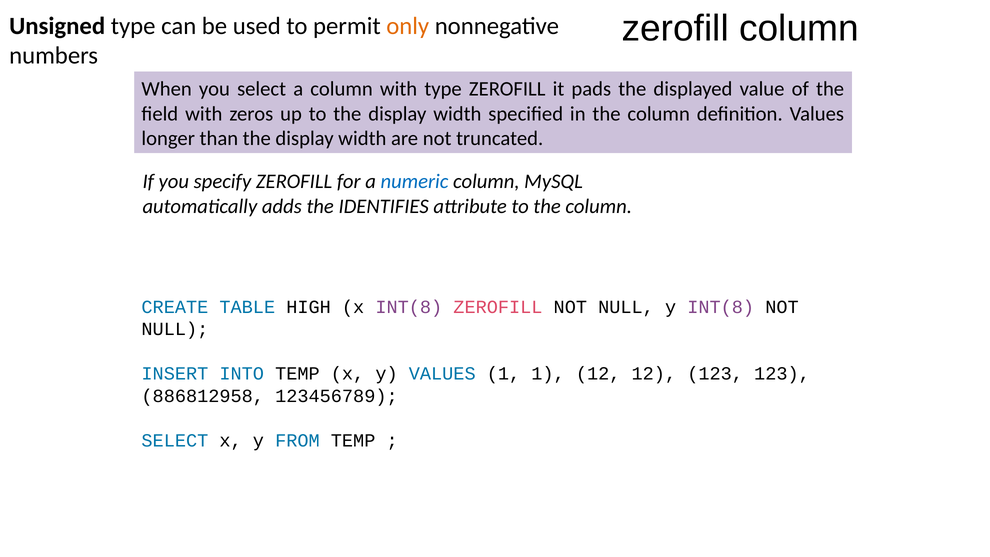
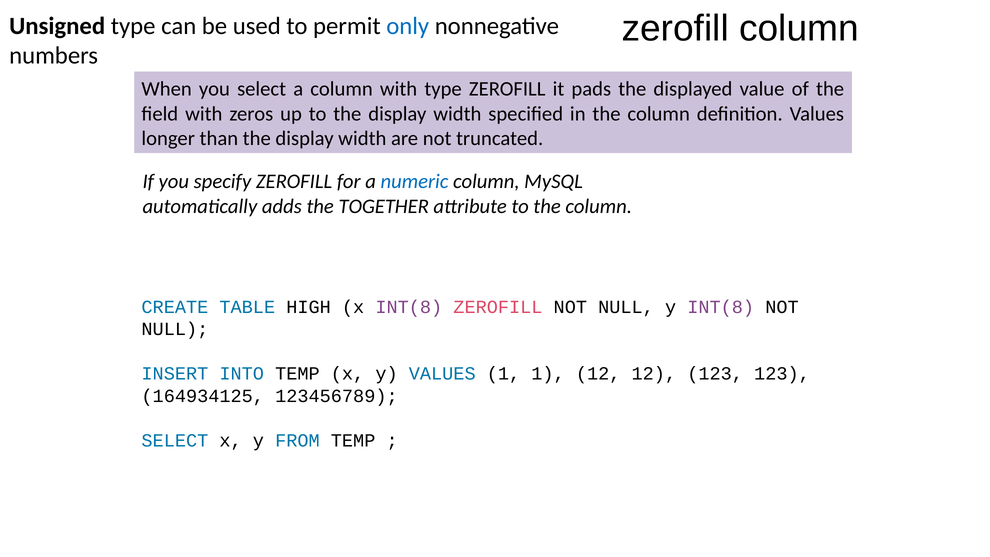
only colour: orange -> blue
IDENTIFIES: IDENTIFIES -> TOGETHER
886812958: 886812958 -> 164934125
